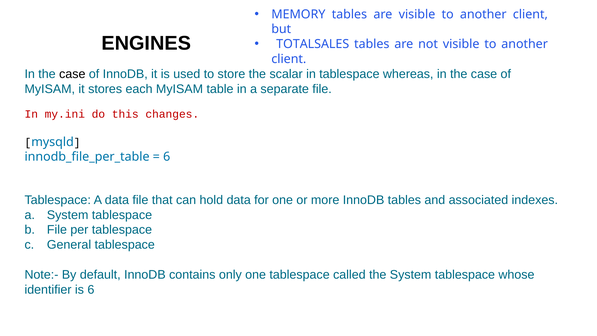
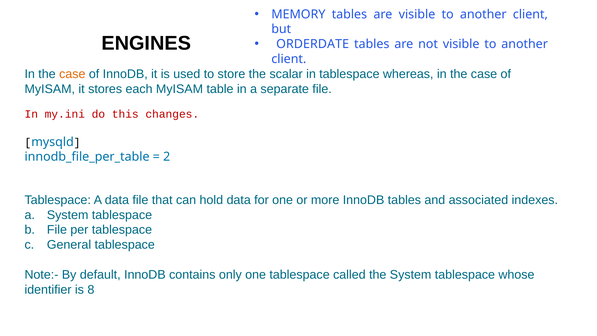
TOTALSALES: TOTALSALES -> ORDERDATE
case at (72, 74) colour: black -> orange
6 at (167, 157): 6 -> 2
is 6: 6 -> 8
